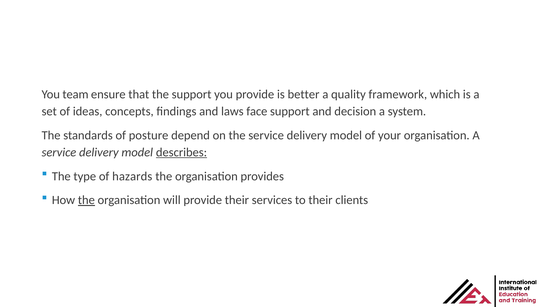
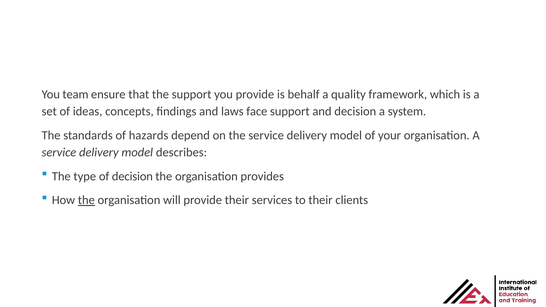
better: better -> behalf
posture: posture -> hazards
describes underline: present -> none
of hazards: hazards -> decision
